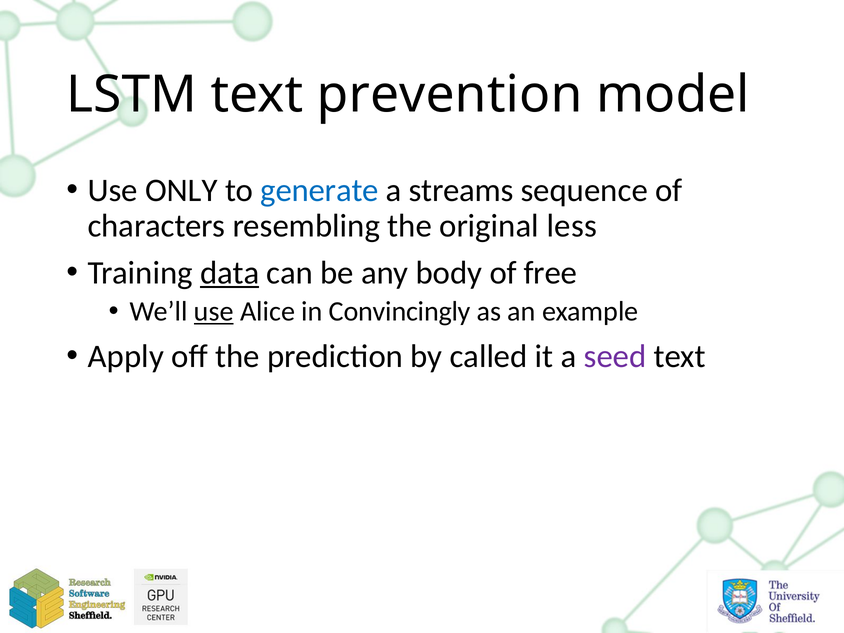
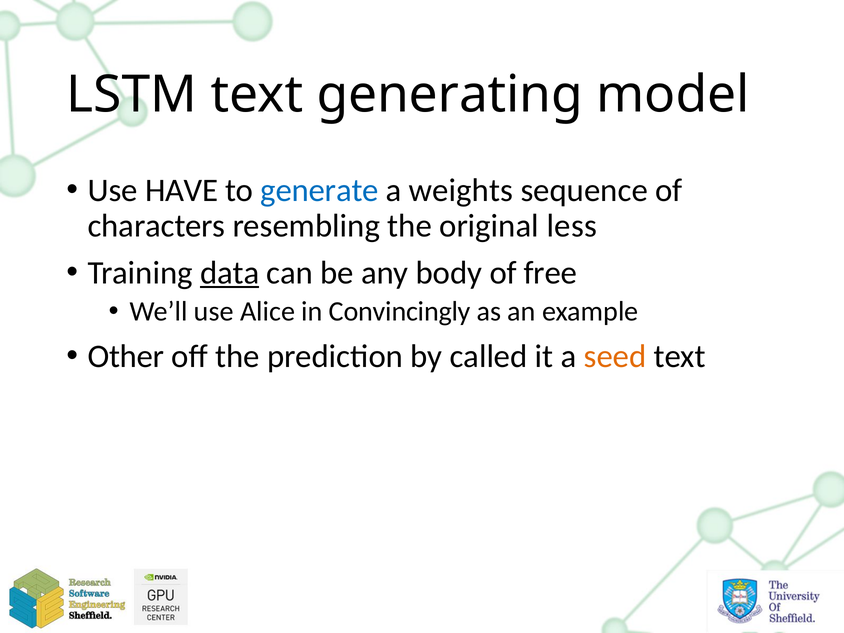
prevention: prevention -> generating
ONLY: ONLY -> HAVE
streams: streams -> weights
use at (214, 312) underline: present -> none
Apply: Apply -> Other
seed colour: purple -> orange
